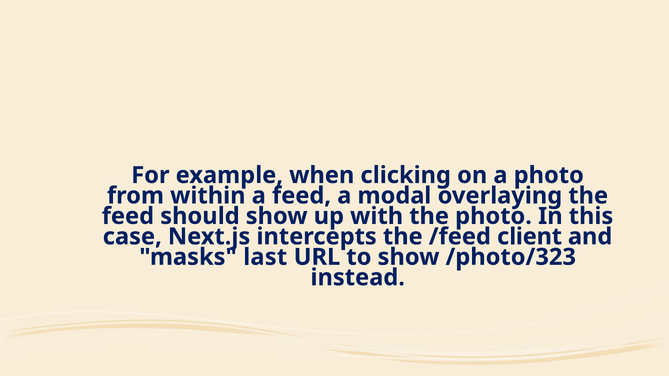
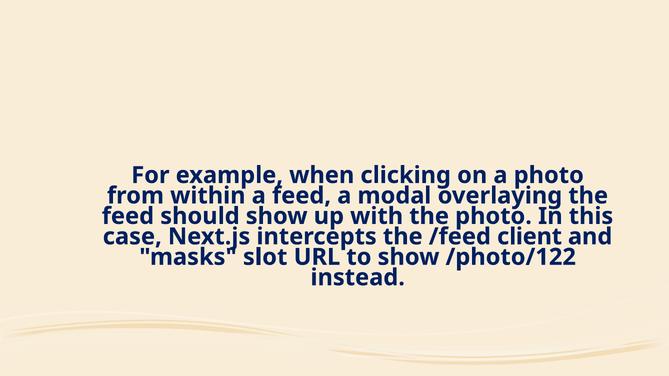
last: last -> slot
/photo/323: /photo/323 -> /photo/122
